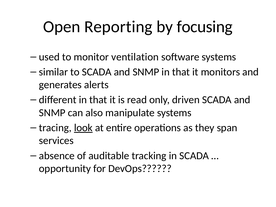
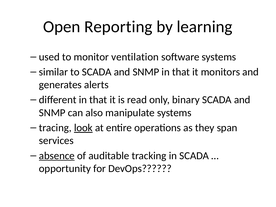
focusing: focusing -> learning
driven: driven -> binary
absence underline: none -> present
